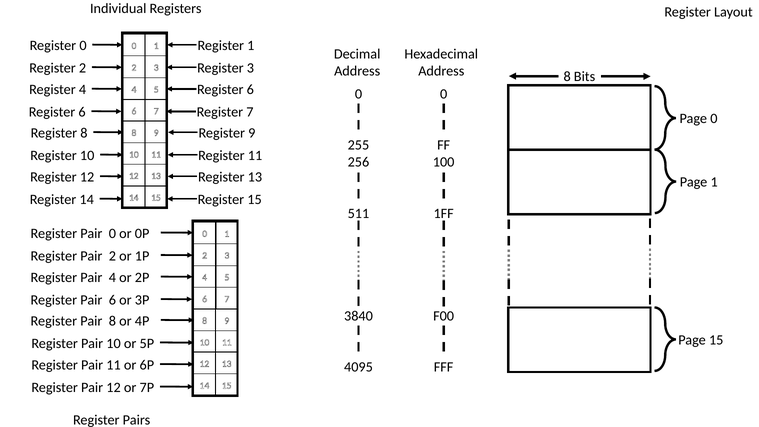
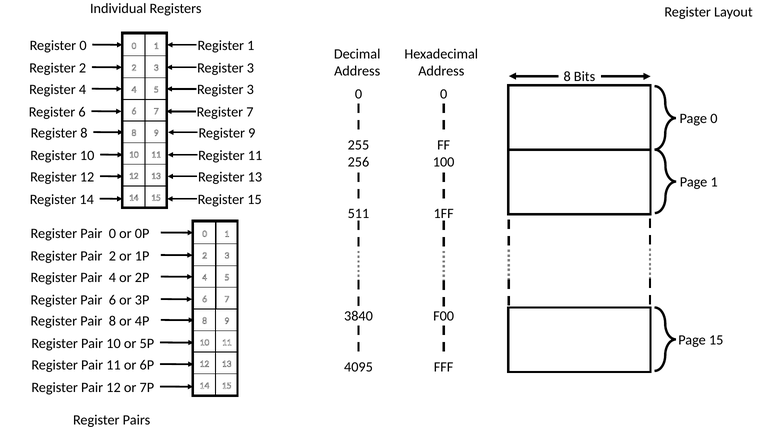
6 at (250, 90): 6 -> 3
